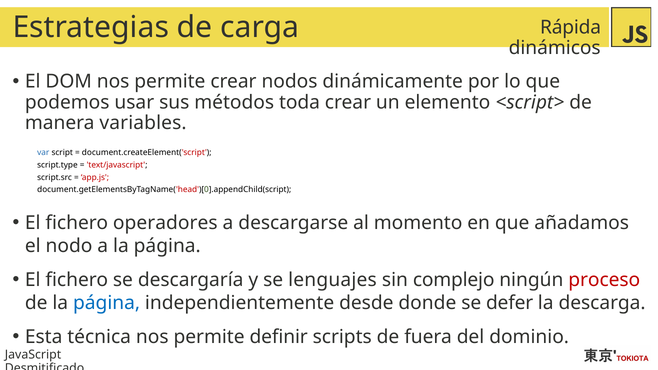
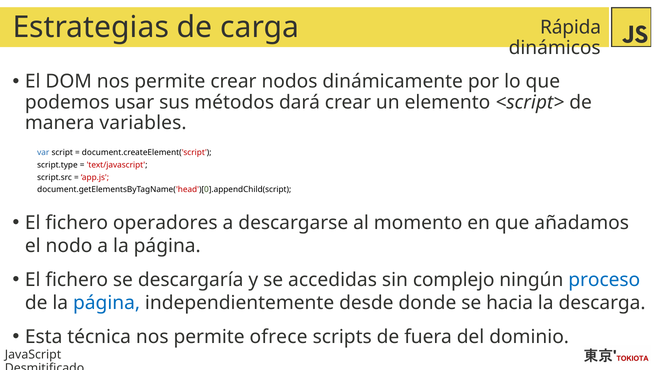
toda: toda -> dará
lenguajes: lenguajes -> accedidas
proceso colour: red -> blue
defer: defer -> hacia
definir: definir -> ofrece
